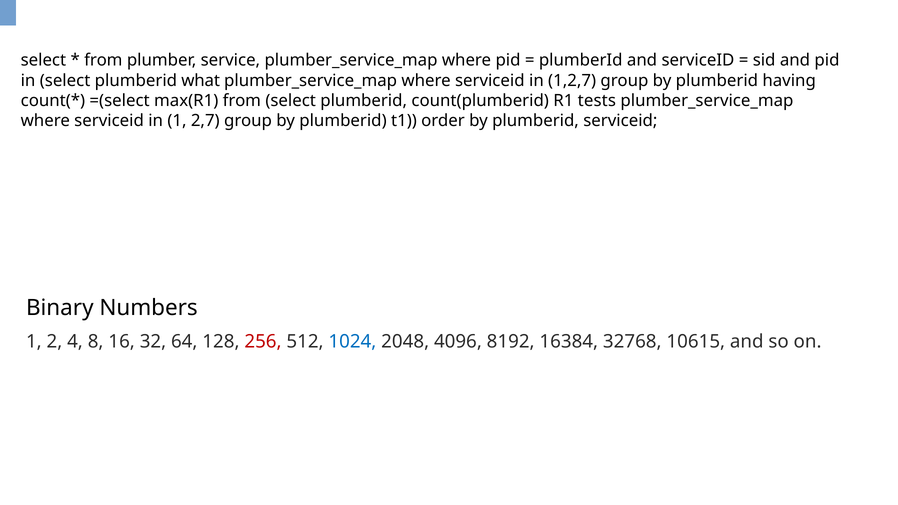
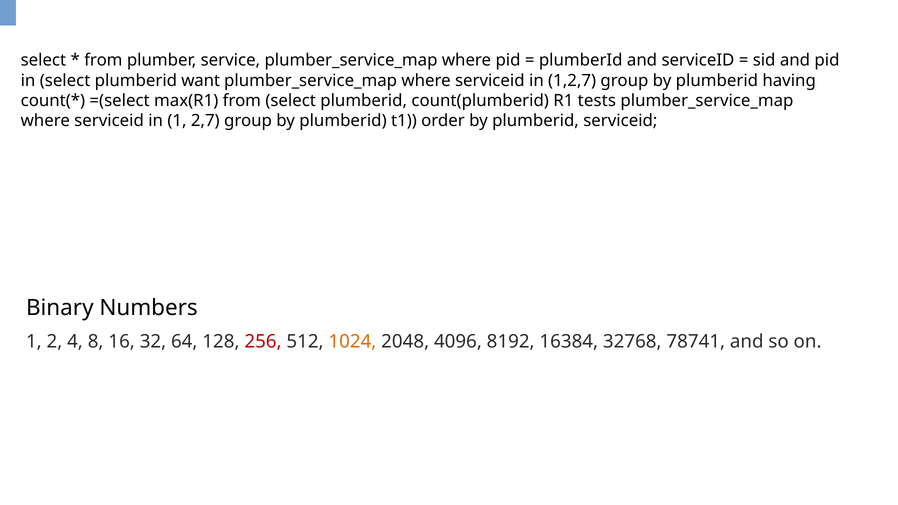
what: what -> want
1024 colour: blue -> orange
10615: 10615 -> 78741
